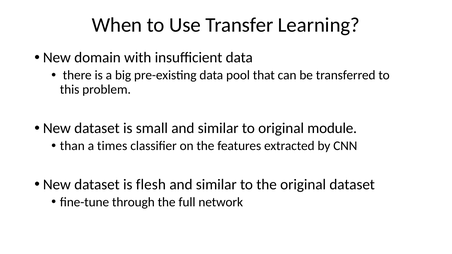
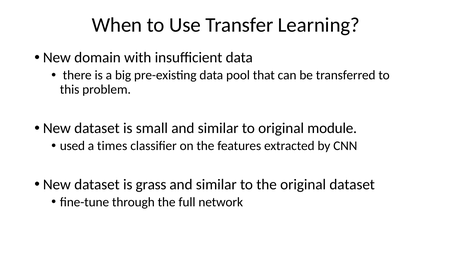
than: than -> used
flesh: flesh -> grass
